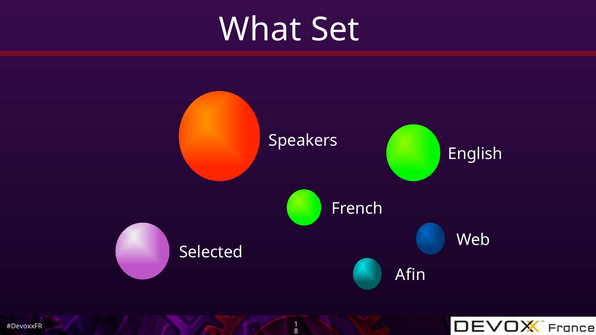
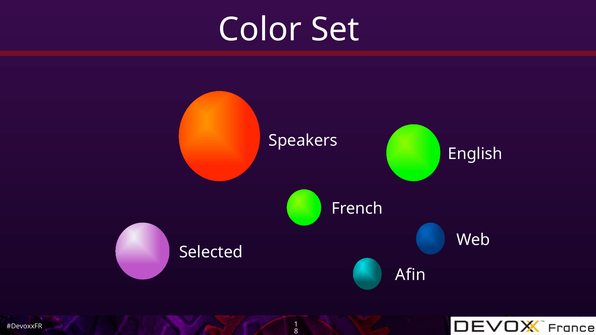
What: What -> Color
